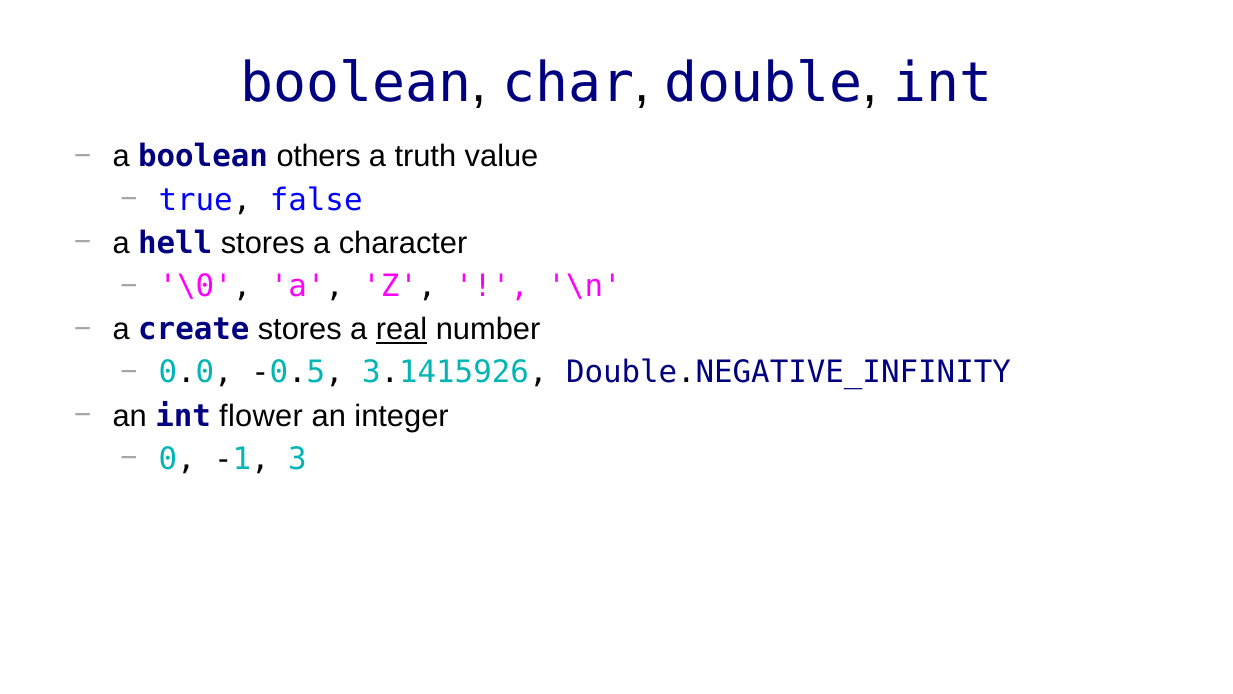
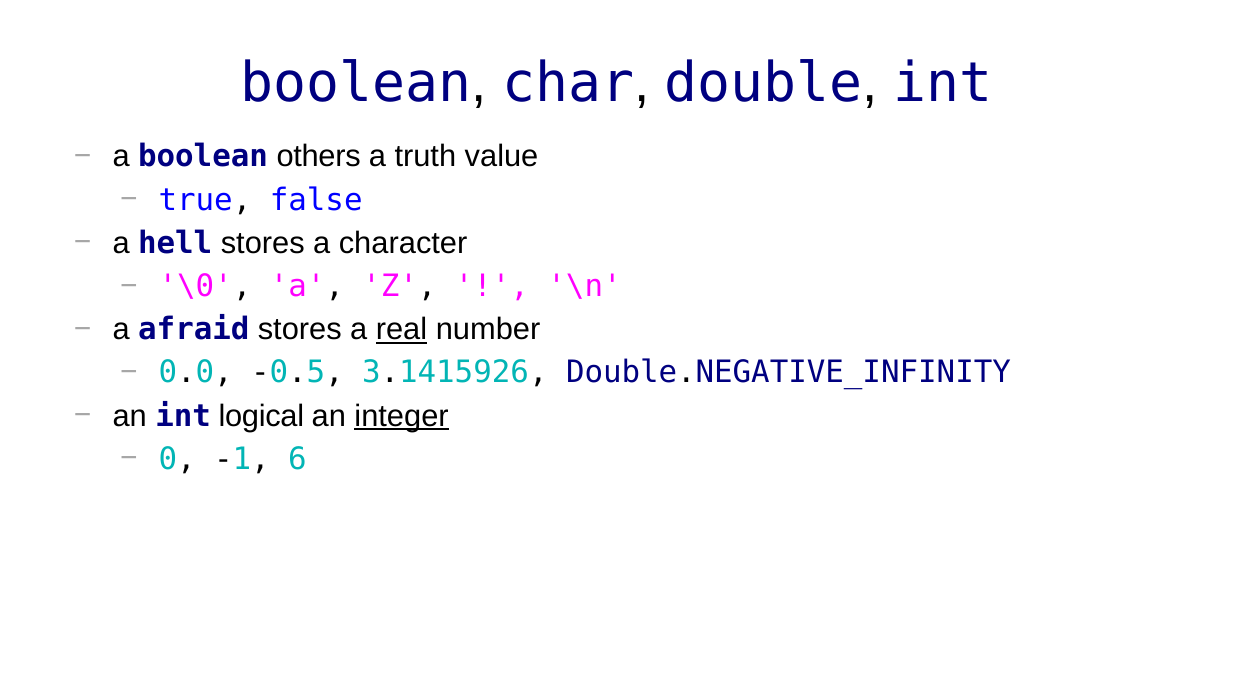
create: create -> afraid
flower: flower -> logical
integer underline: none -> present
3: 3 -> 6
